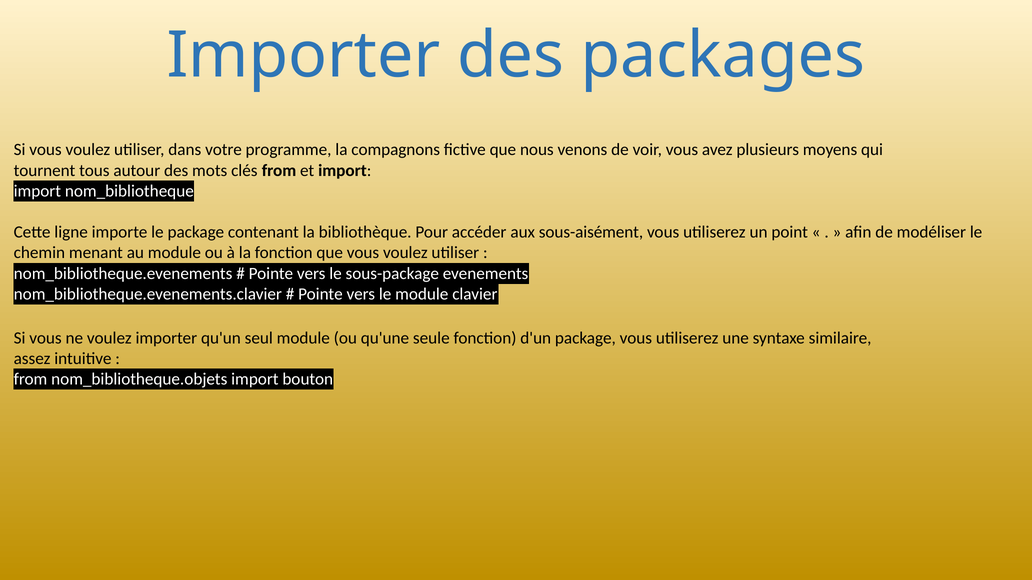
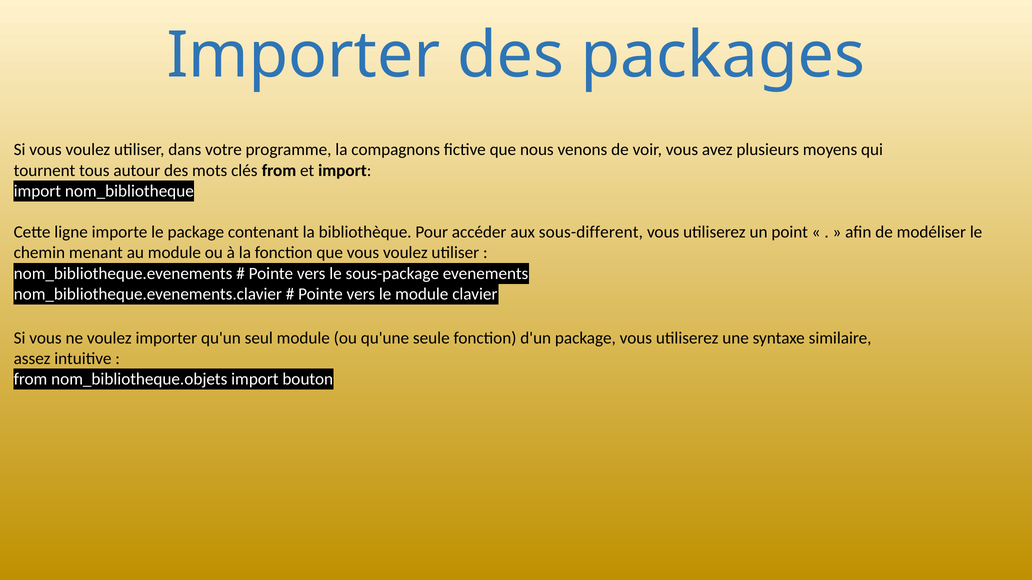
sous-aisément: sous-aisément -> sous-different
